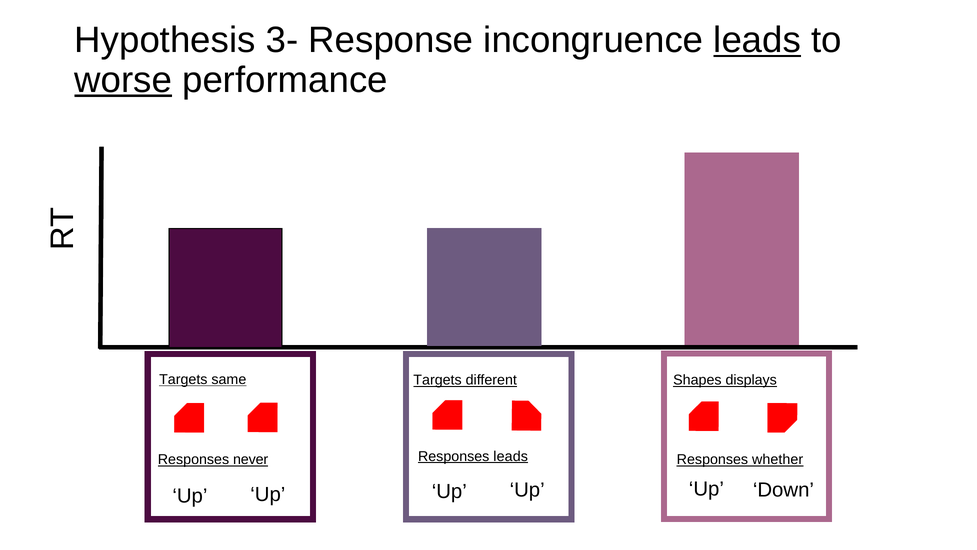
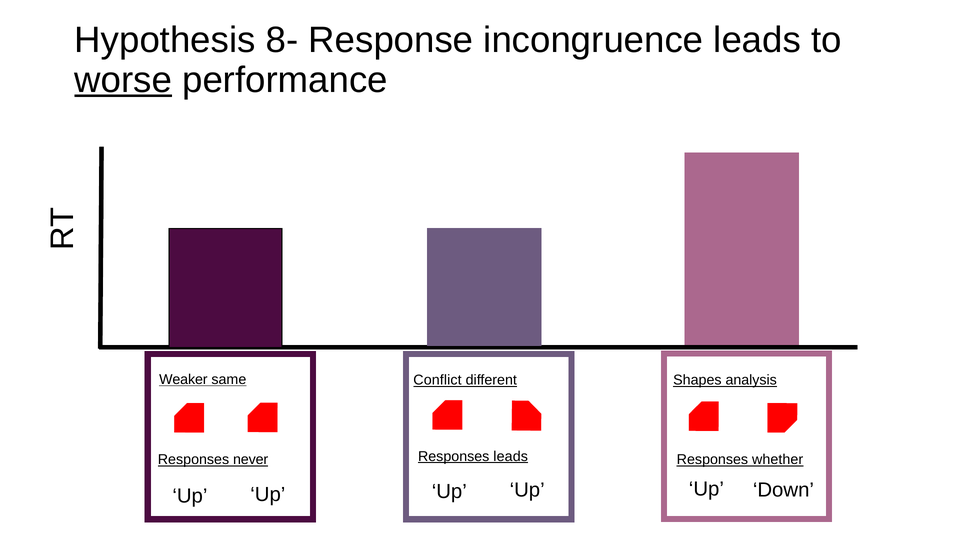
3-: 3- -> 8-
leads at (757, 40) underline: present -> none
Targets at (183, 379): Targets -> Weaker
Targets at (438, 380): Targets -> Conflict
displays: displays -> analysis
